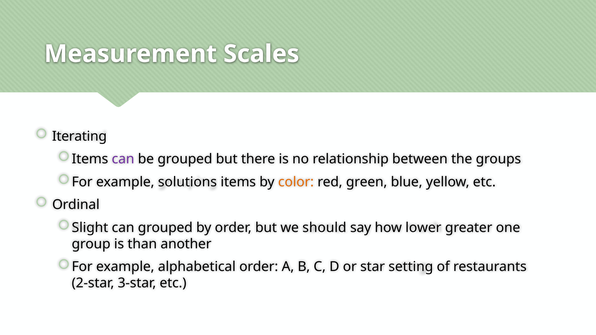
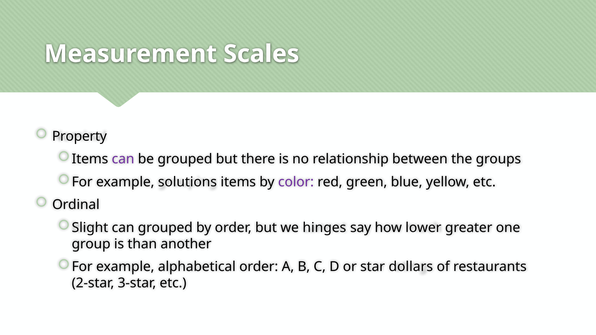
Iterating: Iterating -> Property
color colour: orange -> purple
should: should -> hinges
setting: setting -> dollars
